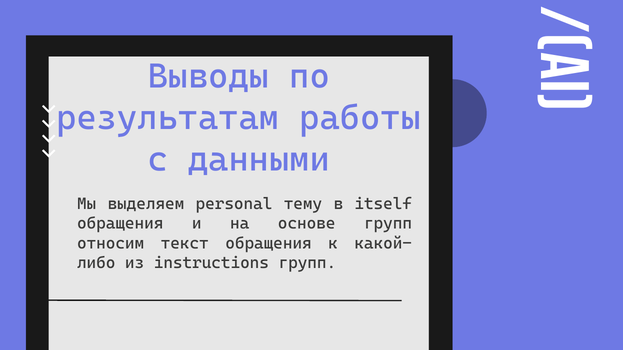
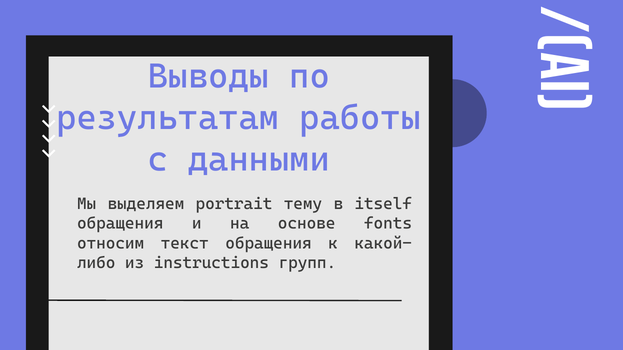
personal: personal -> portrait
основе групп: групп -> fonts
